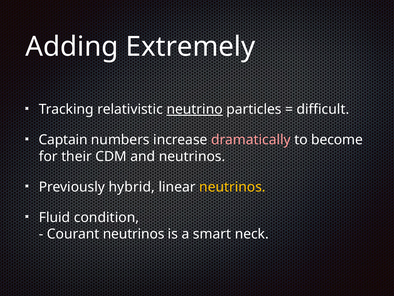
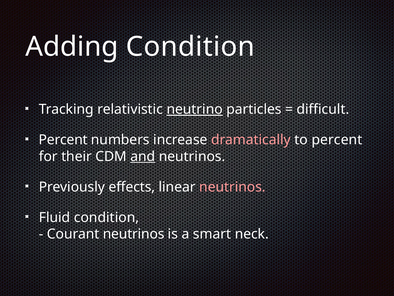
Adding Extremely: Extremely -> Condition
Captain at (63, 140): Captain -> Percent
to become: become -> percent
and underline: none -> present
hybrid: hybrid -> effects
neutrinos at (232, 187) colour: yellow -> pink
